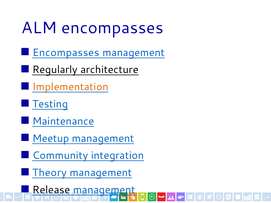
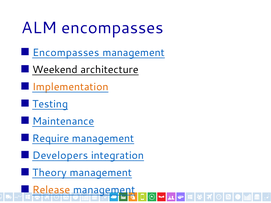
Regularly: Regularly -> Weekend
Meetup: Meetup -> Require
Community: Community -> Developers
Release colour: black -> orange
